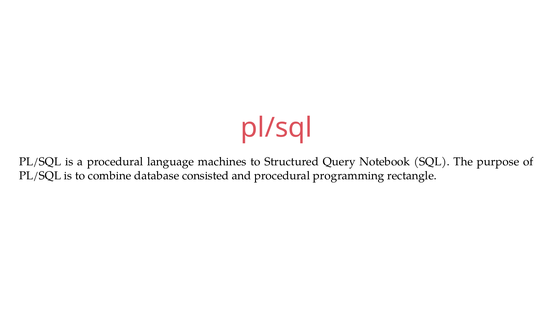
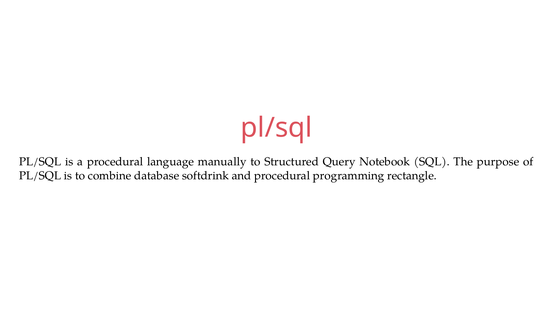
machines: machines -> manually
consisted: consisted -> softdrink
